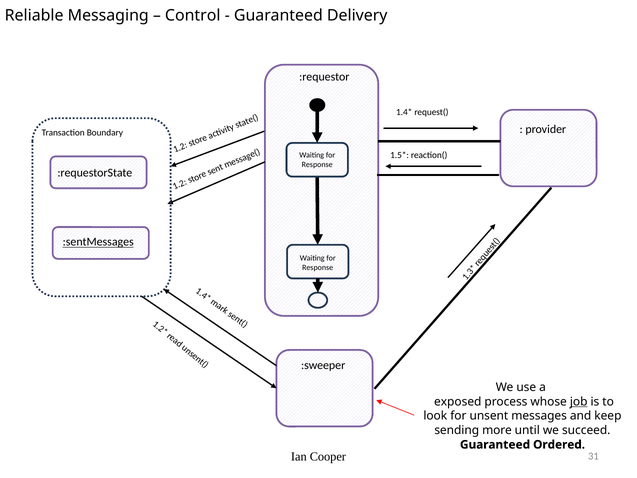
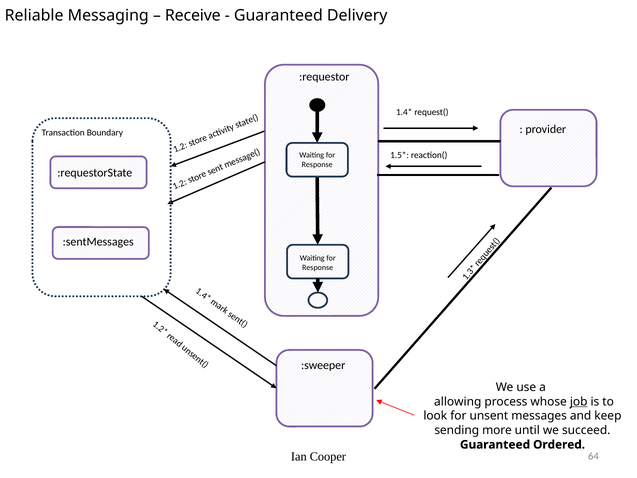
Control: Control -> Receive
:sentMessages underline: present -> none
exposed: exposed -> allowing
31: 31 -> 64
